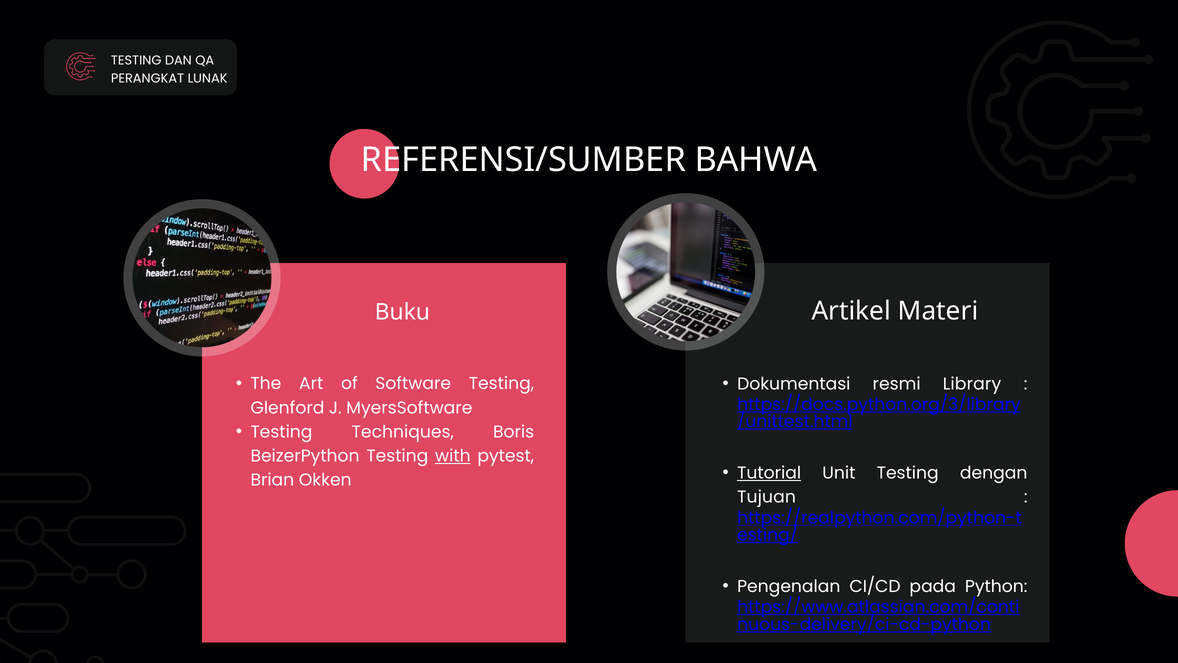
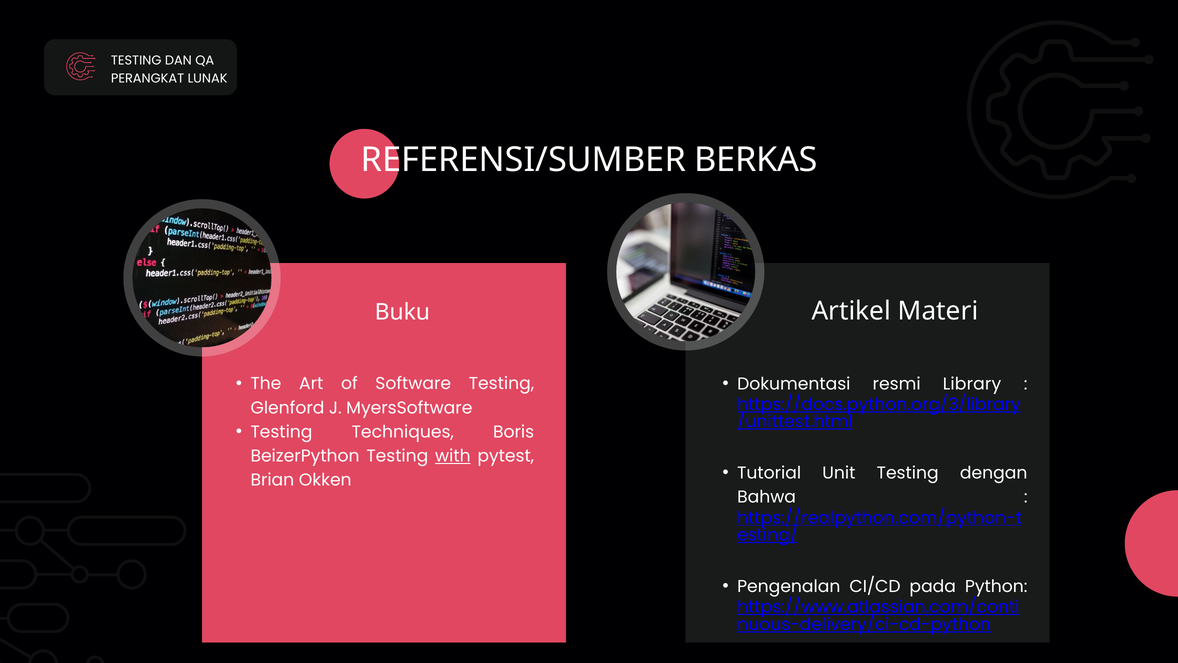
BAHWA: BAHWA -> BERKAS
Tutorial underline: present -> none
Tujuan: Tujuan -> Bahwa
